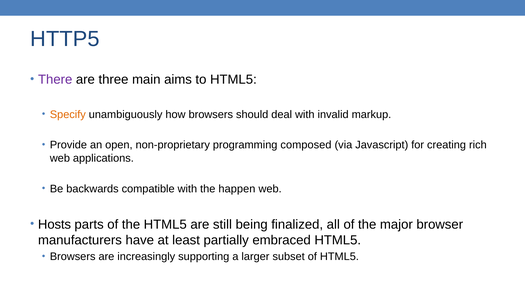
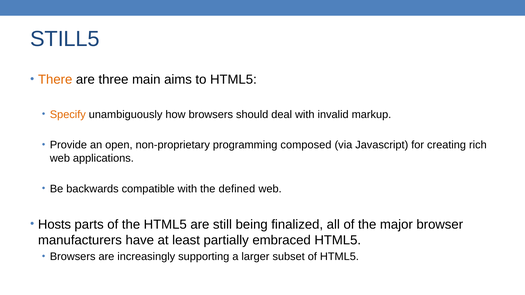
HTTP5: HTTP5 -> STILL5
There colour: purple -> orange
happen: happen -> defined
